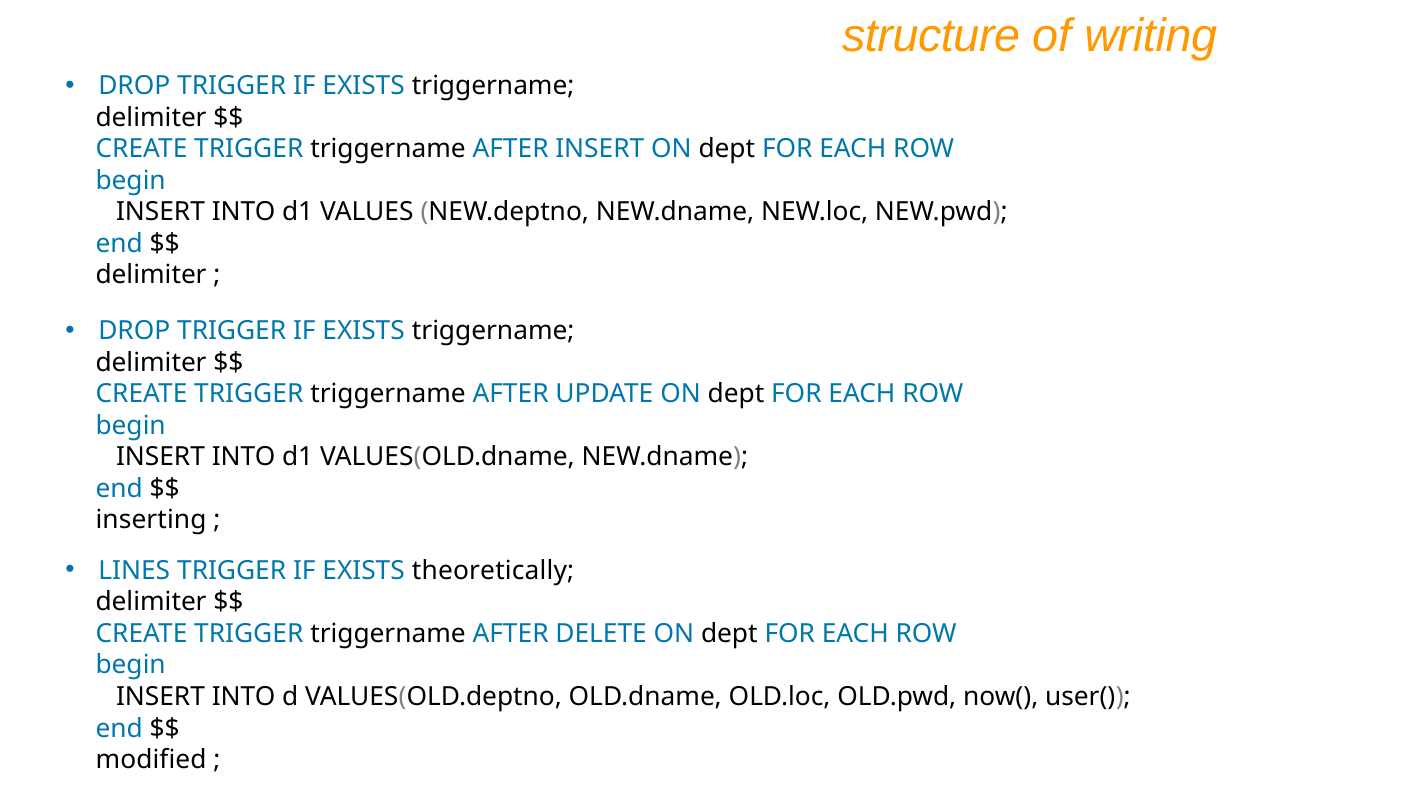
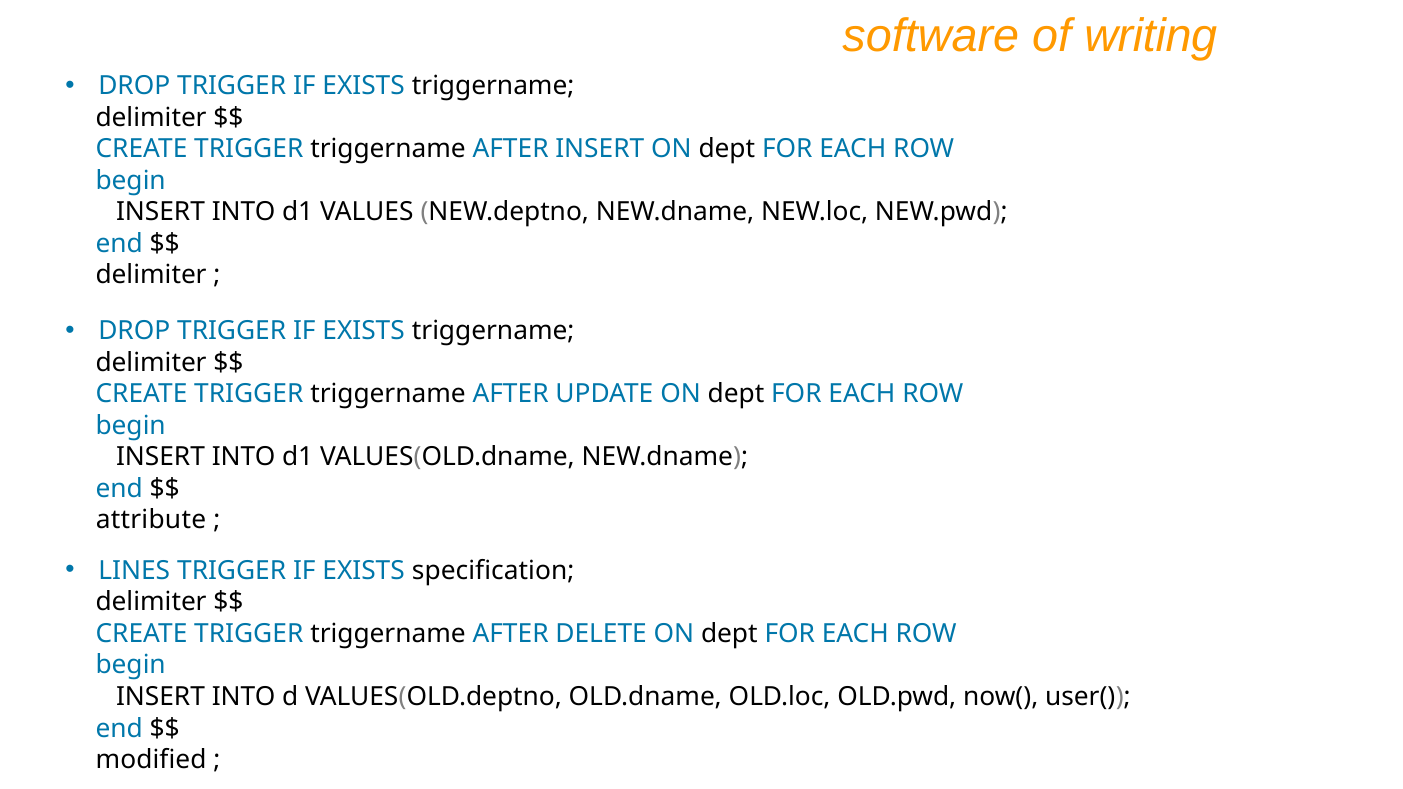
structure: structure -> software
inserting: inserting -> attribute
theoretically: theoretically -> specification
